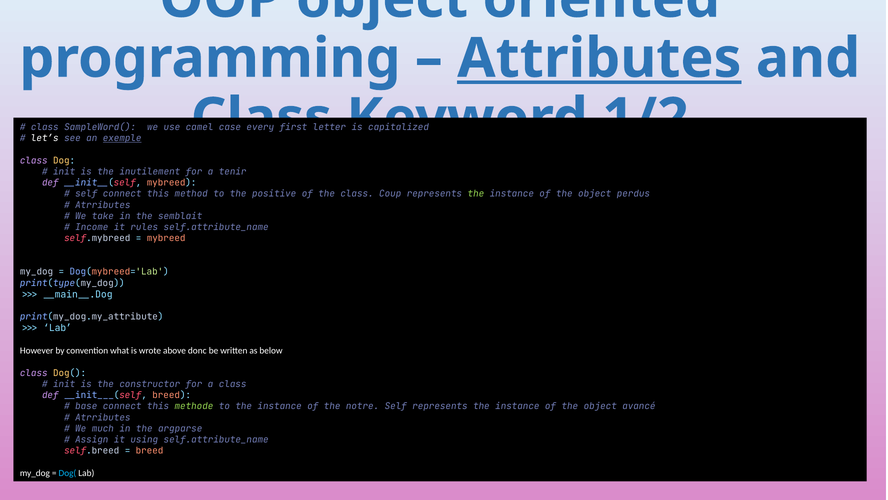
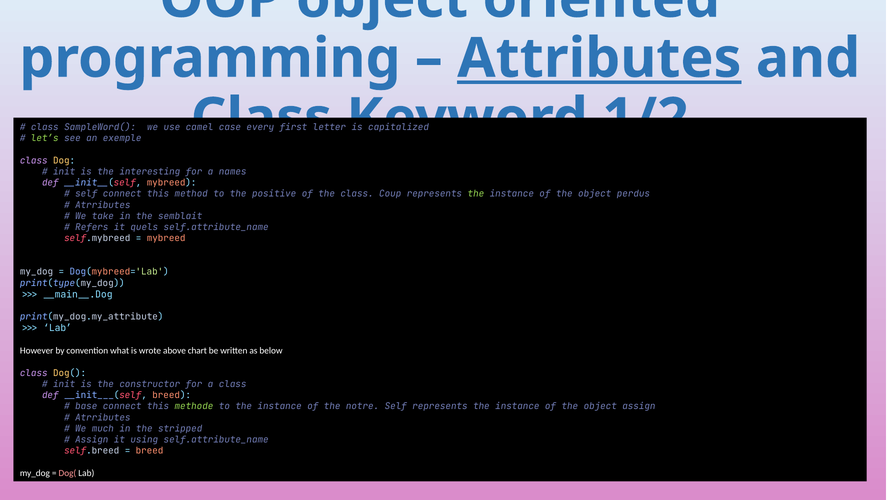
let’s colour: white -> light green
exemple underline: present -> none
inutilement: inutilement -> interesting
tenir: tenir -> names
Income: Income -> Refers
rules: rules -> quels
donc: donc -> chart
object avancé: avancé -> assign
argparse: argparse -> stripped
Dog( at (67, 473) colour: light blue -> pink
